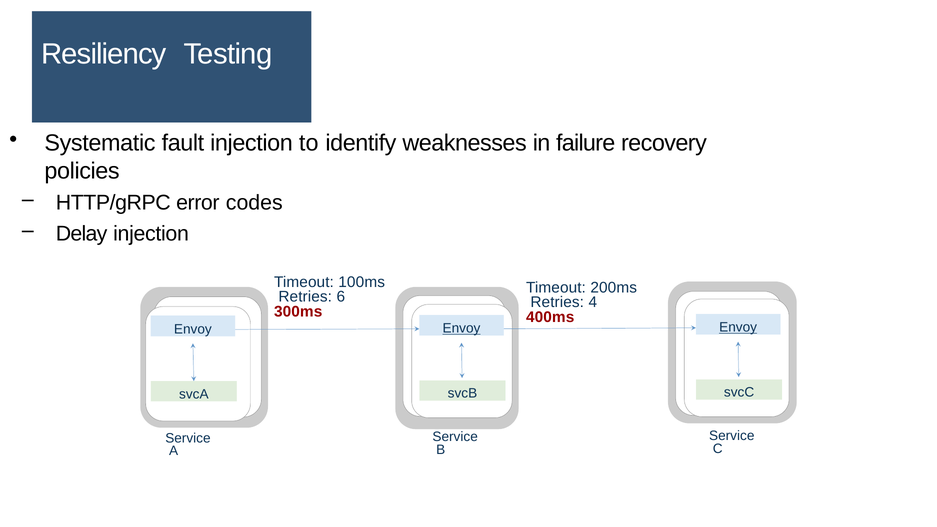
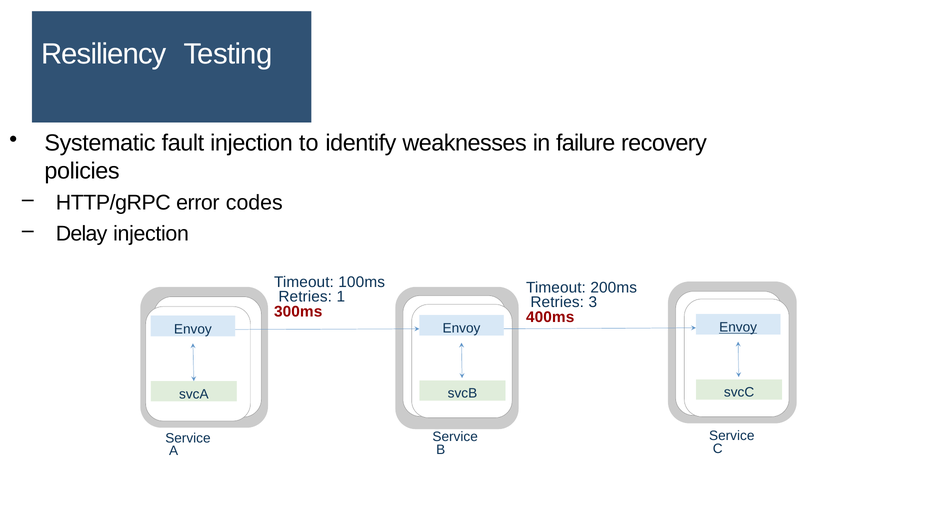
6: 6 -> 1
4: 4 -> 3
Envoy at (462, 328) underline: present -> none
